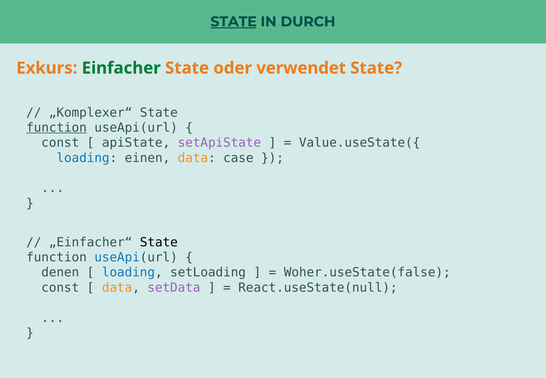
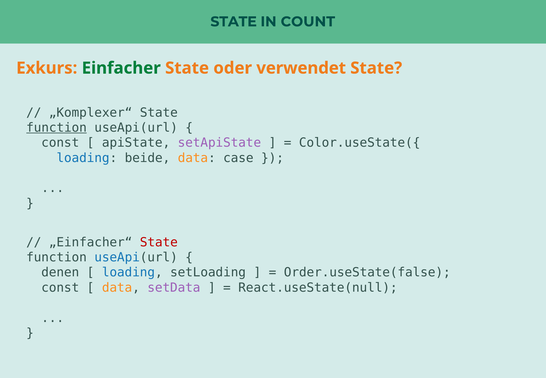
STATE at (234, 22) underline: present -> none
DURCH: DURCH -> COUNT
Value.useState({: Value.useState({ -> Color.useState({
einen: einen -> beide
State at (159, 242) colour: black -> red
Woher.useState(false: Woher.useState(false -> Order.useState(false
